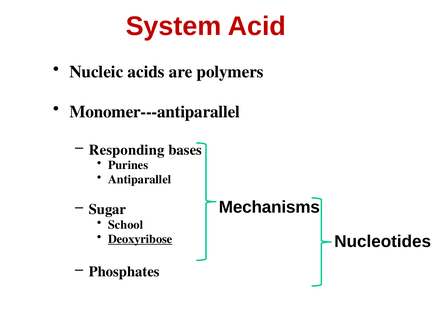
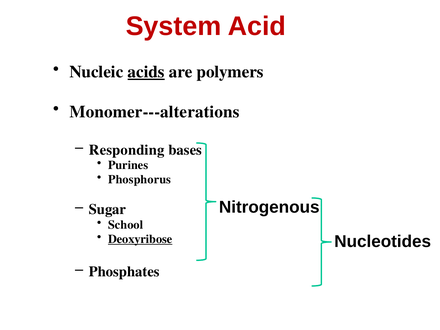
acids underline: none -> present
Monomer---antiparallel: Monomer---antiparallel -> Monomer---alterations
Antiparallel: Antiparallel -> Phosphorus
Mechanisms: Mechanisms -> Nitrogenous
